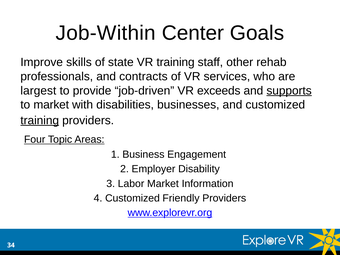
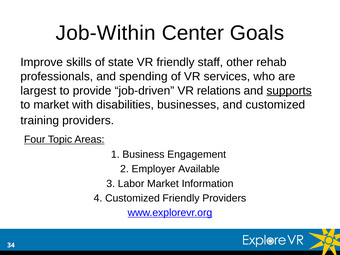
VR training: training -> friendly
contracts: contracts -> spending
exceeds: exceeds -> relations
training at (40, 120) underline: present -> none
Disability: Disability -> Available
